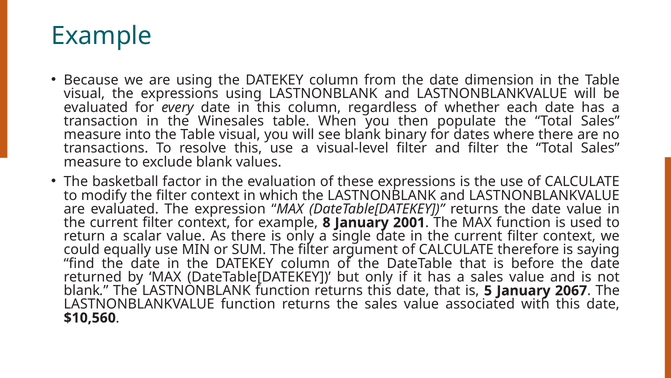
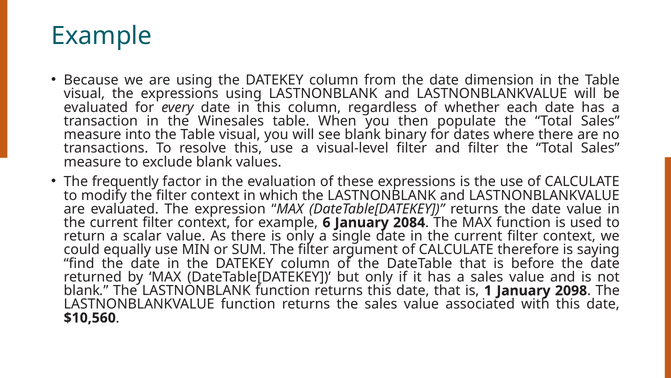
basketball: basketball -> frequently
8: 8 -> 6
2001: 2001 -> 2084
5: 5 -> 1
2067: 2067 -> 2098
